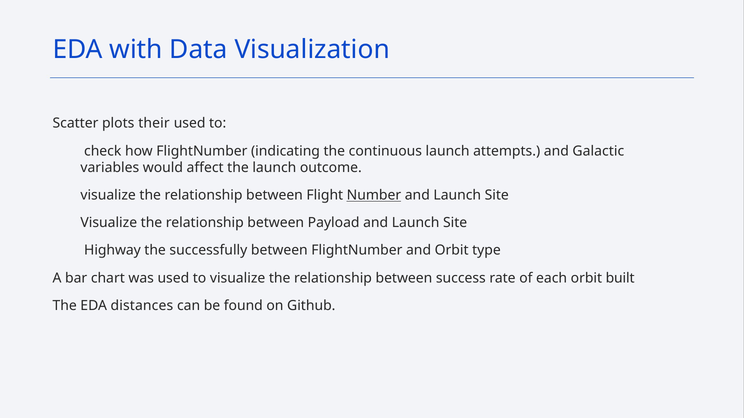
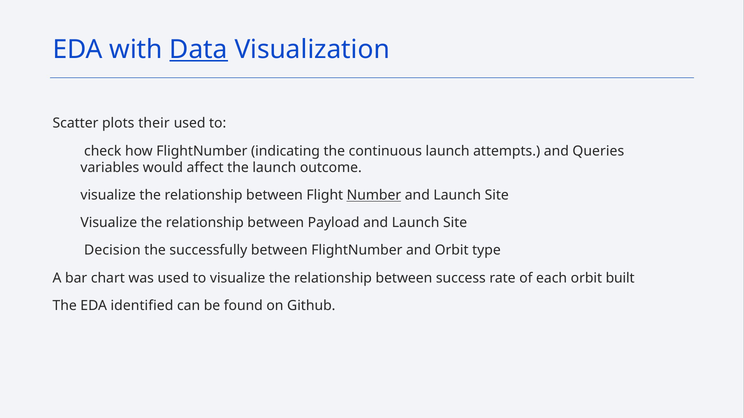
Data underline: none -> present
Galactic: Galactic -> Queries
Highway: Highway -> Decision
distances: distances -> identified
